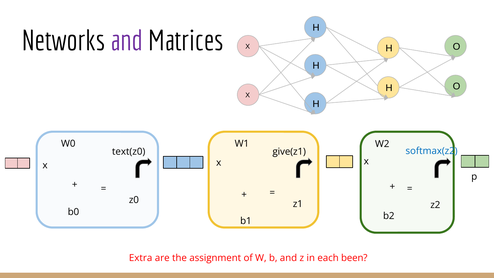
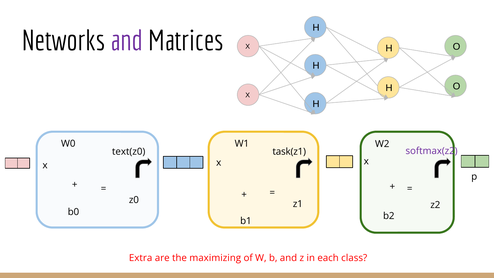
softmax(z2 colour: blue -> purple
give(z1: give(z1 -> task(z1
assignment: assignment -> maximizing
been: been -> class
